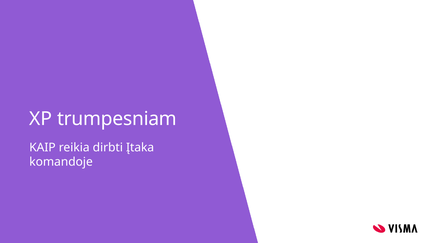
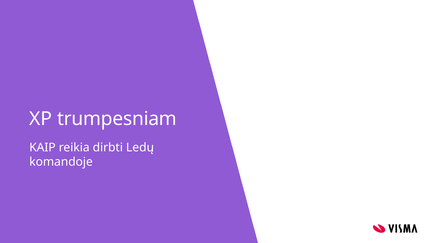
Įtaka: Įtaka -> Ledų
